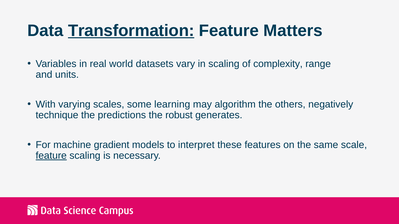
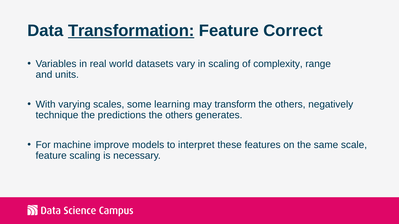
Matters: Matters -> Correct
algorithm: algorithm -> transform
predictions the robust: robust -> others
gradient: gradient -> improve
feature at (51, 156) underline: present -> none
